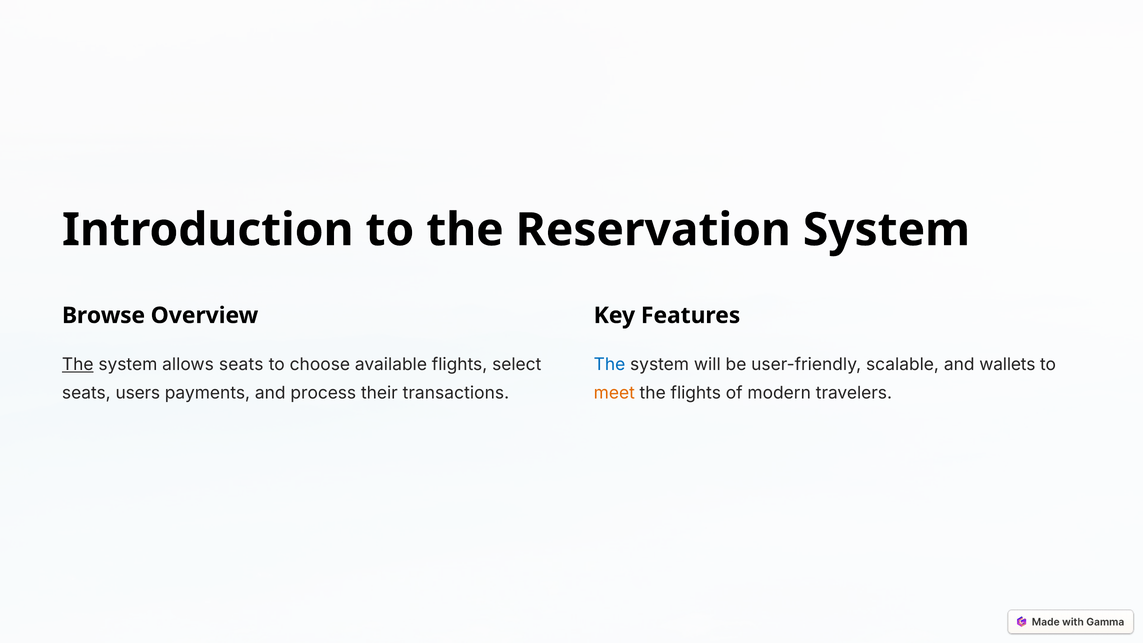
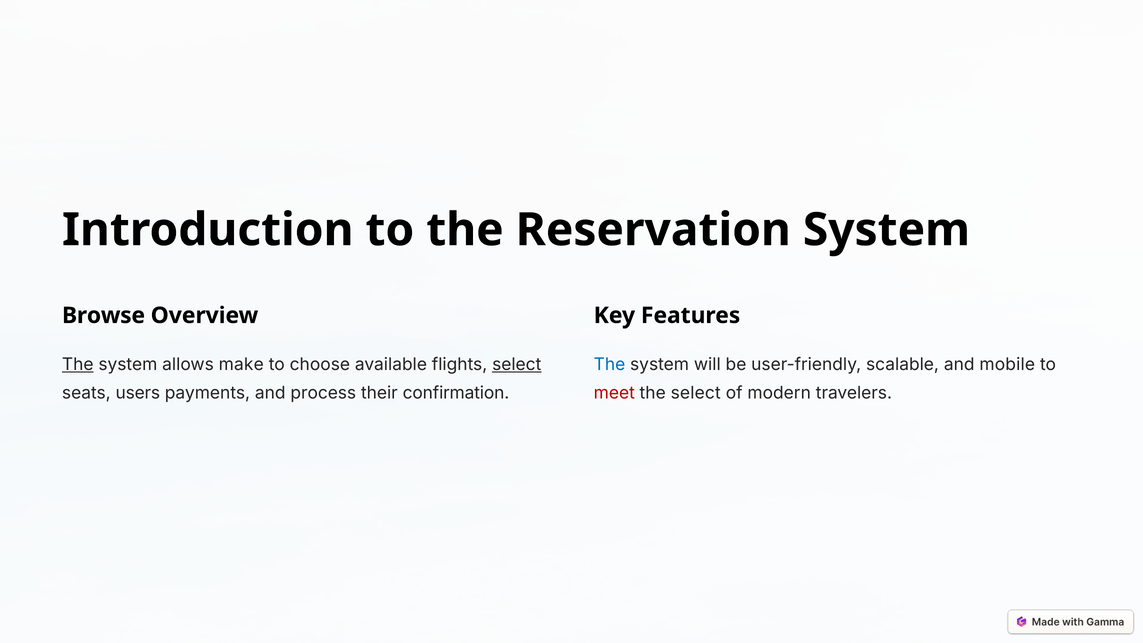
allows seats: seats -> make
select at (517, 365) underline: none -> present
wallets: wallets -> mobile
transactions: transactions -> confirmation
meet colour: orange -> red
the flights: flights -> select
